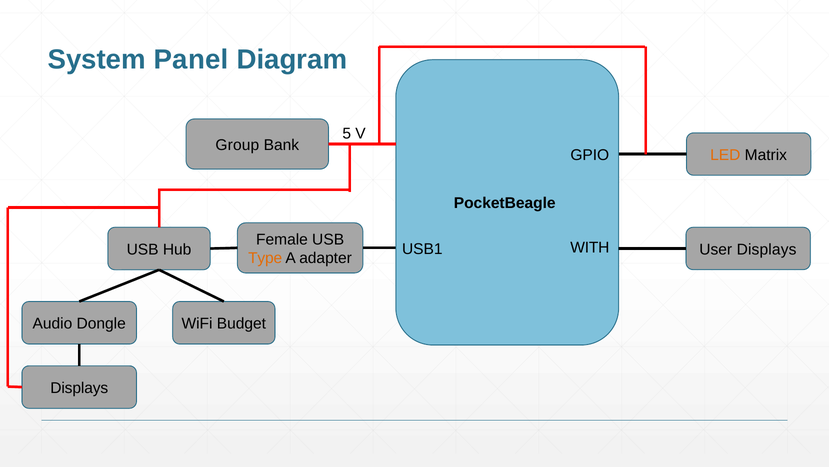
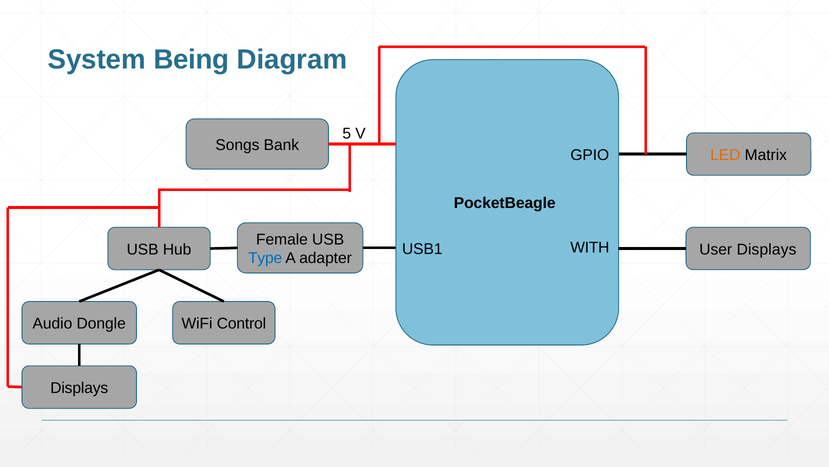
Panel: Panel -> Being
Group: Group -> Songs
Type colour: orange -> blue
Budget: Budget -> Control
